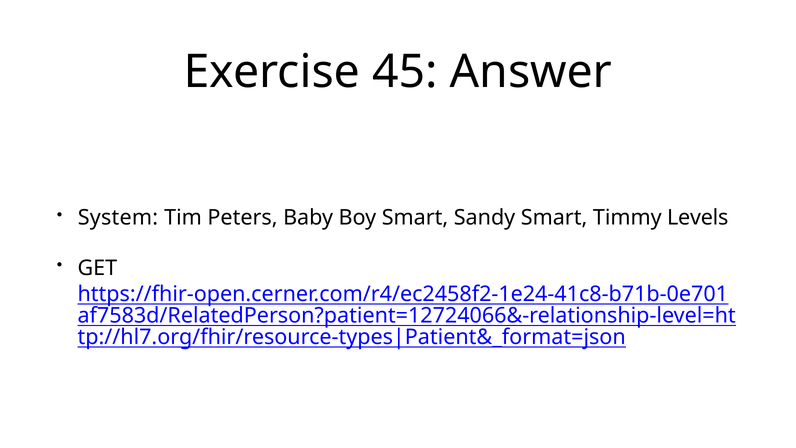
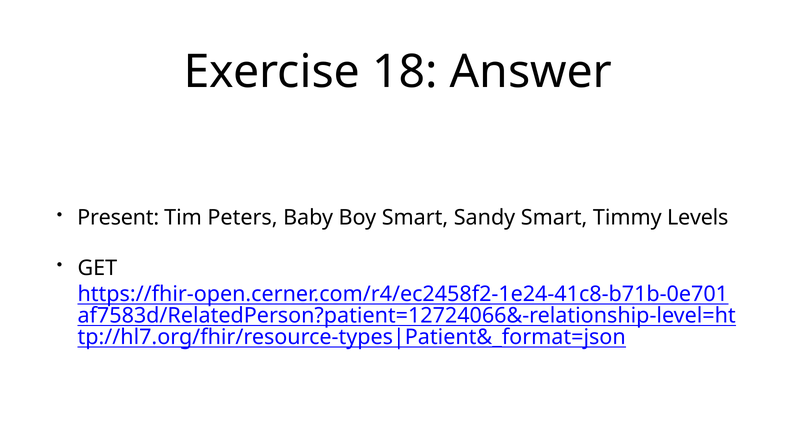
45: 45 -> 18
System: System -> Present
